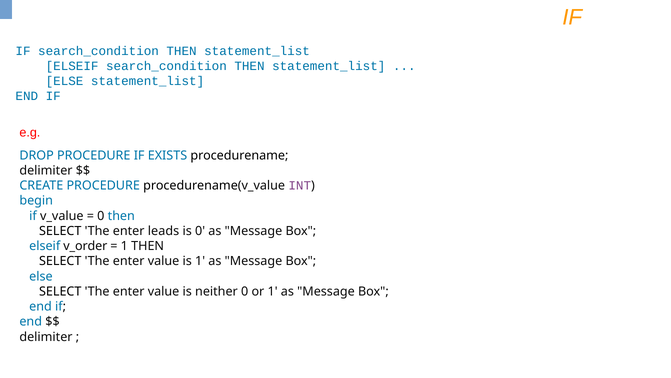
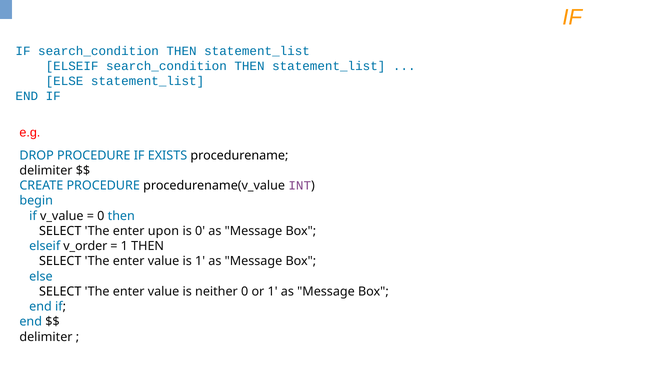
leads: leads -> upon
